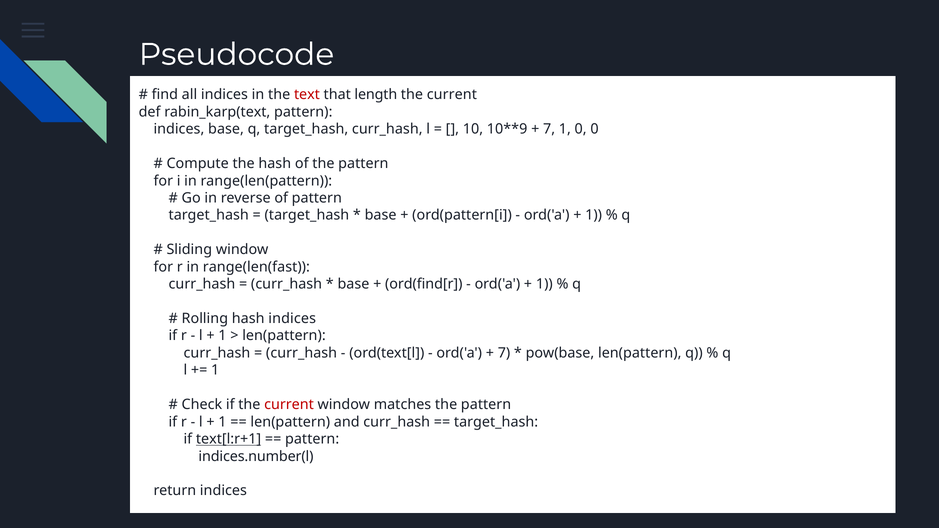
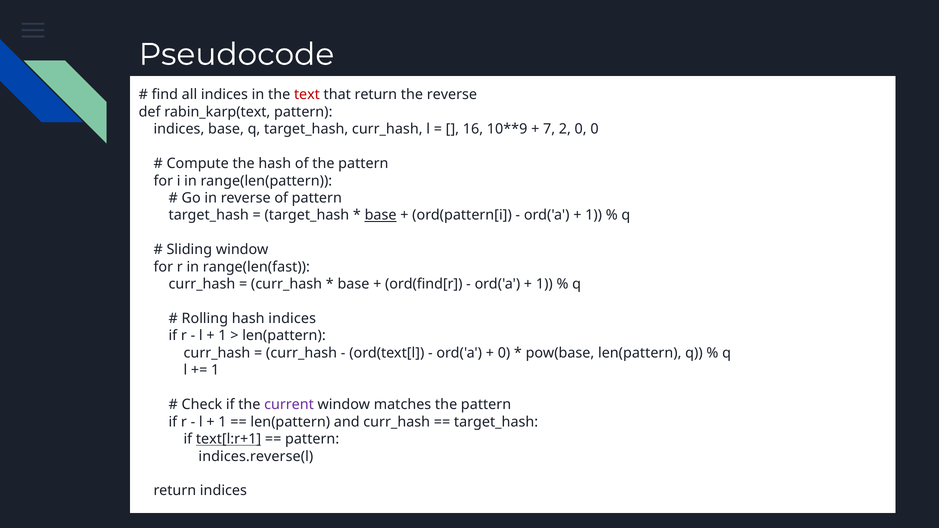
that length: length -> return
current at (452, 95): current -> reverse
10: 10 -> 16
7 1: 1 -> 2
base at (381, 215) underline: none -> present
7 at (504, 353): 7 -> 0
current at (289, 405) colour: red -> purple
indices.number(l: indices.number(l -> indices.reverse(l
